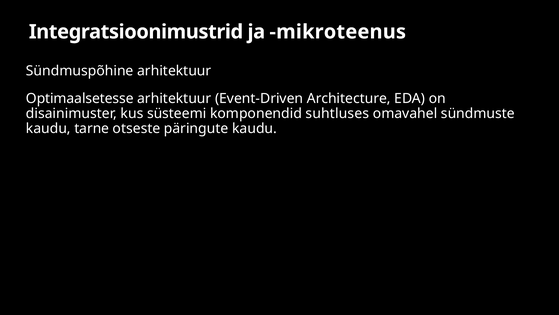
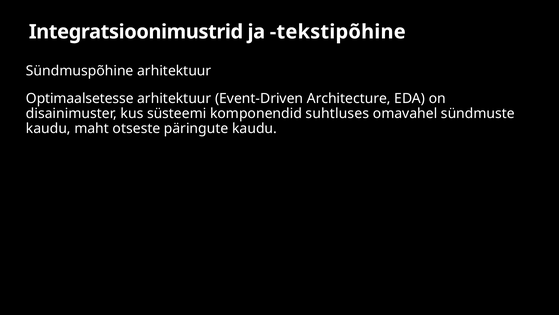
mikroteenus: mikroteenus -> tekstipõhine
tarne: tarne -> maht
